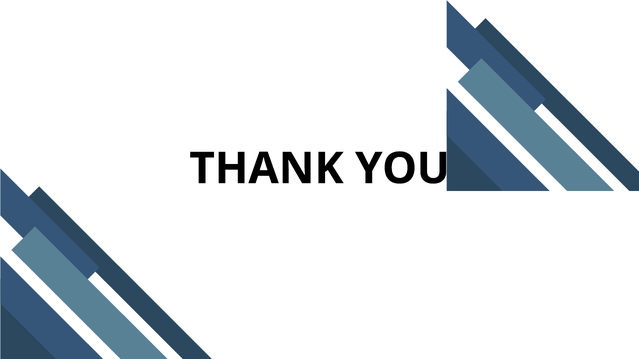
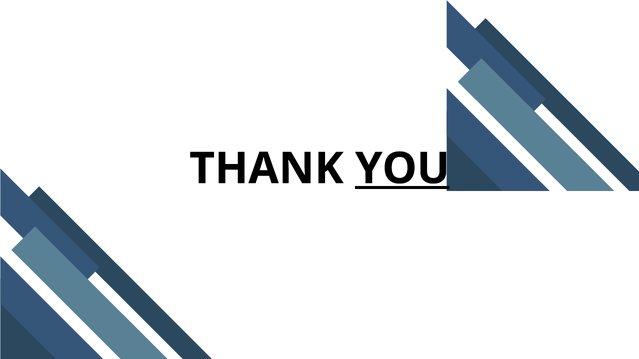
YOU underline: none -> present
